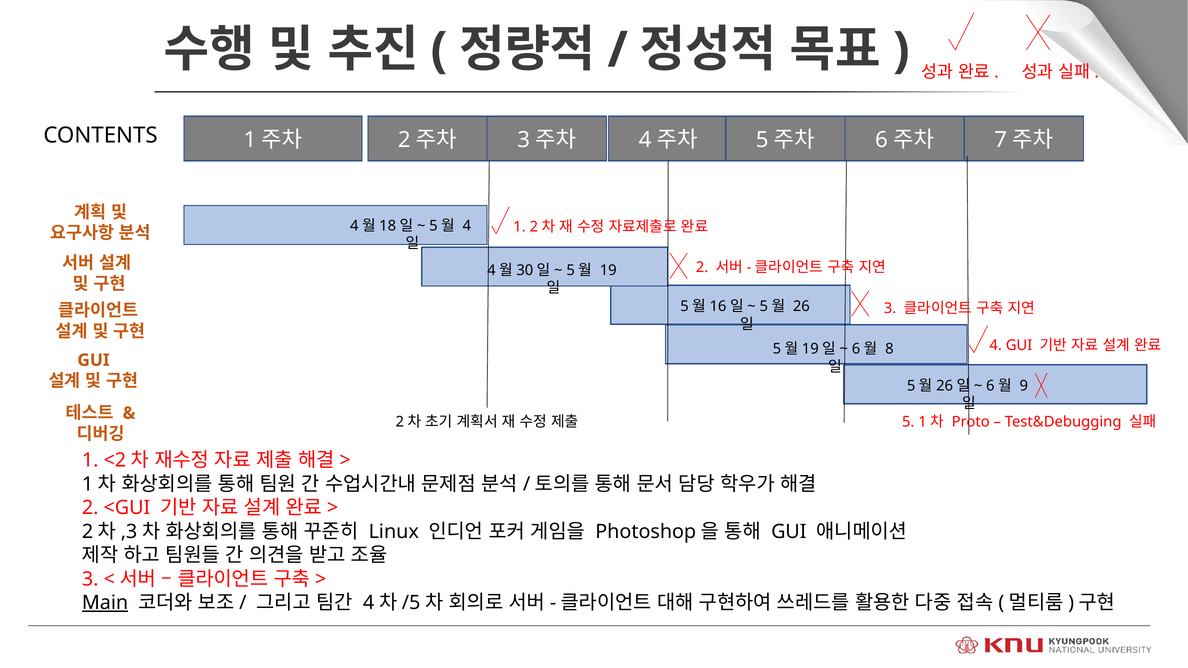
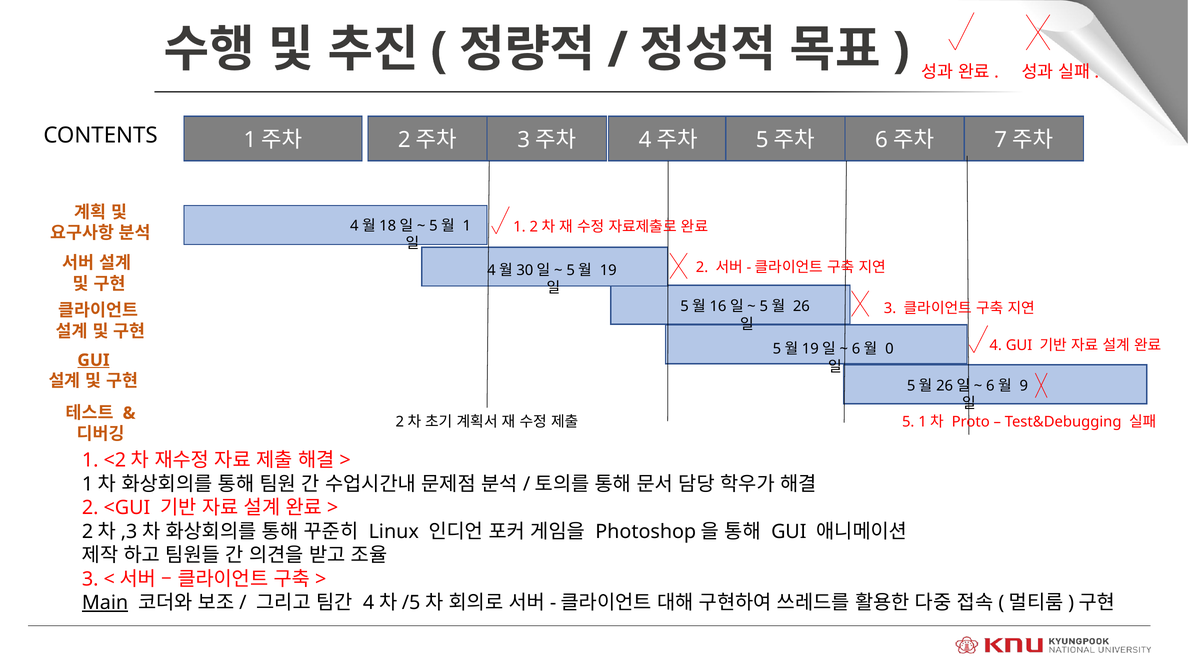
4 at (467, 226): 4 -> 1
8: 8 -> 0
GUI at (93, 360) underline: none -> present
